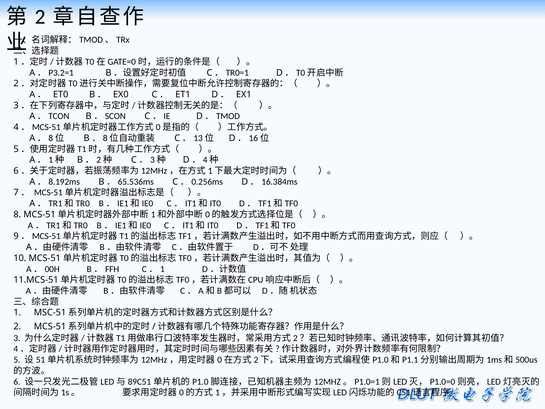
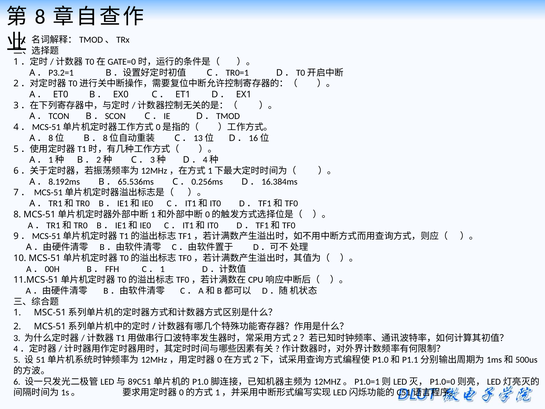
2 at (40, 17): 2 -> 8
